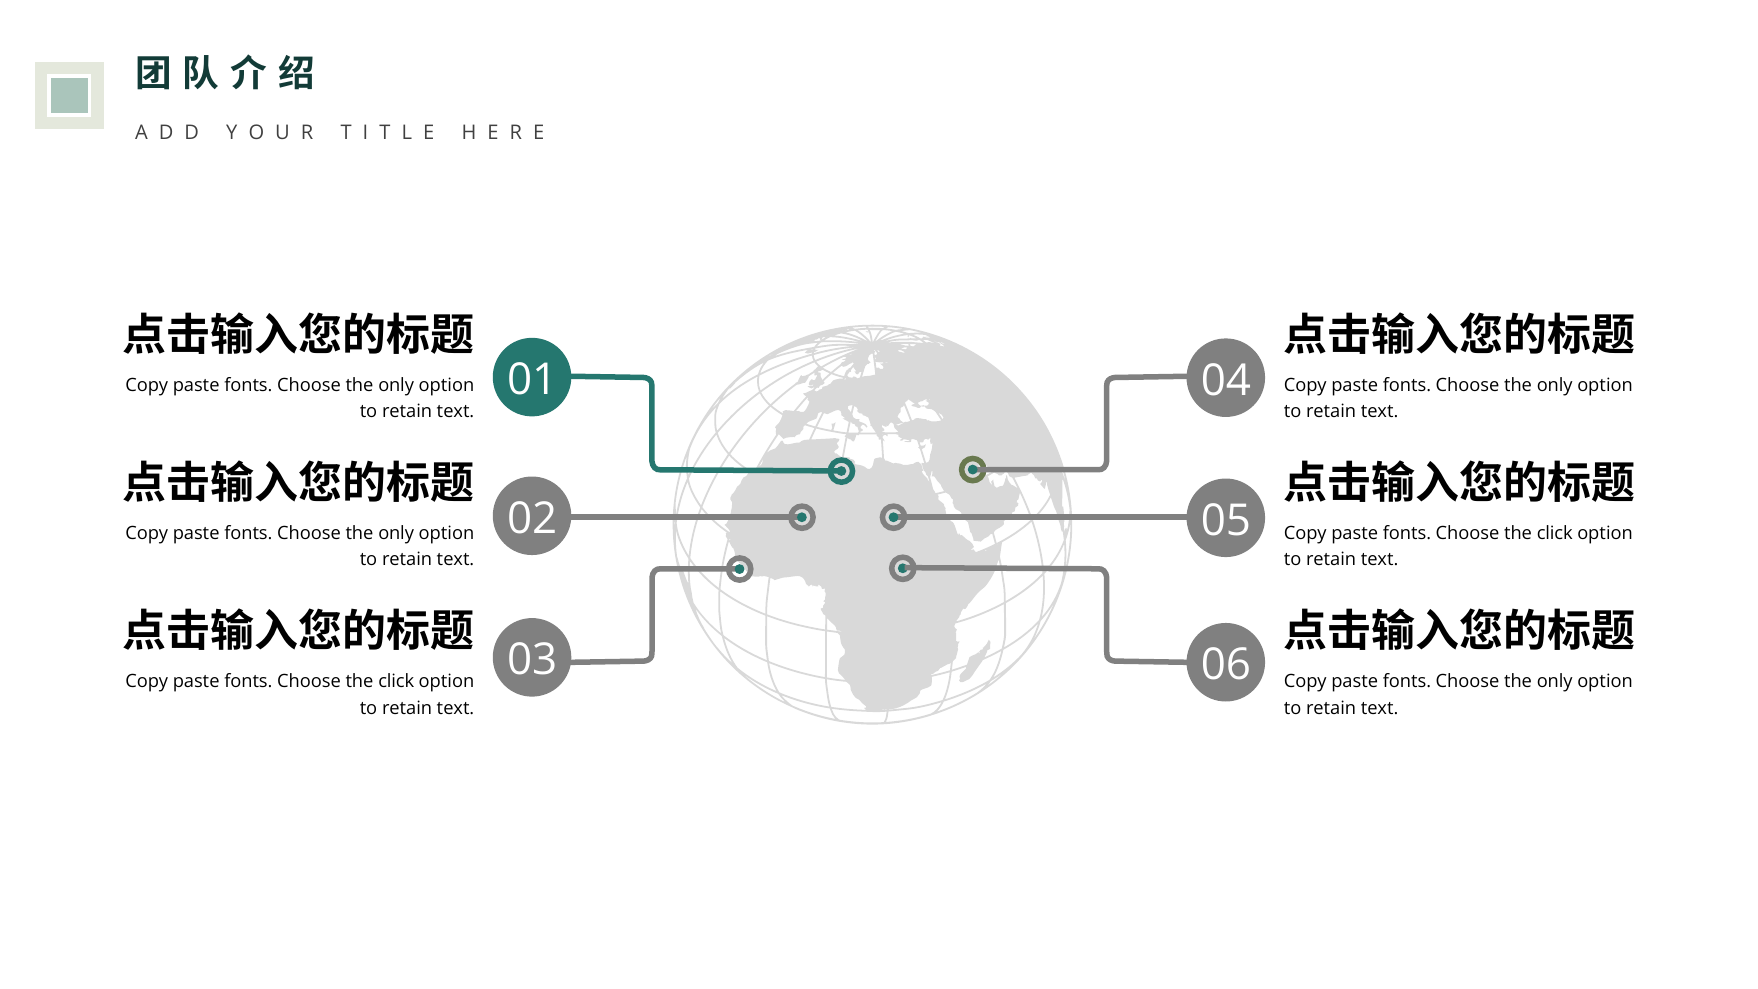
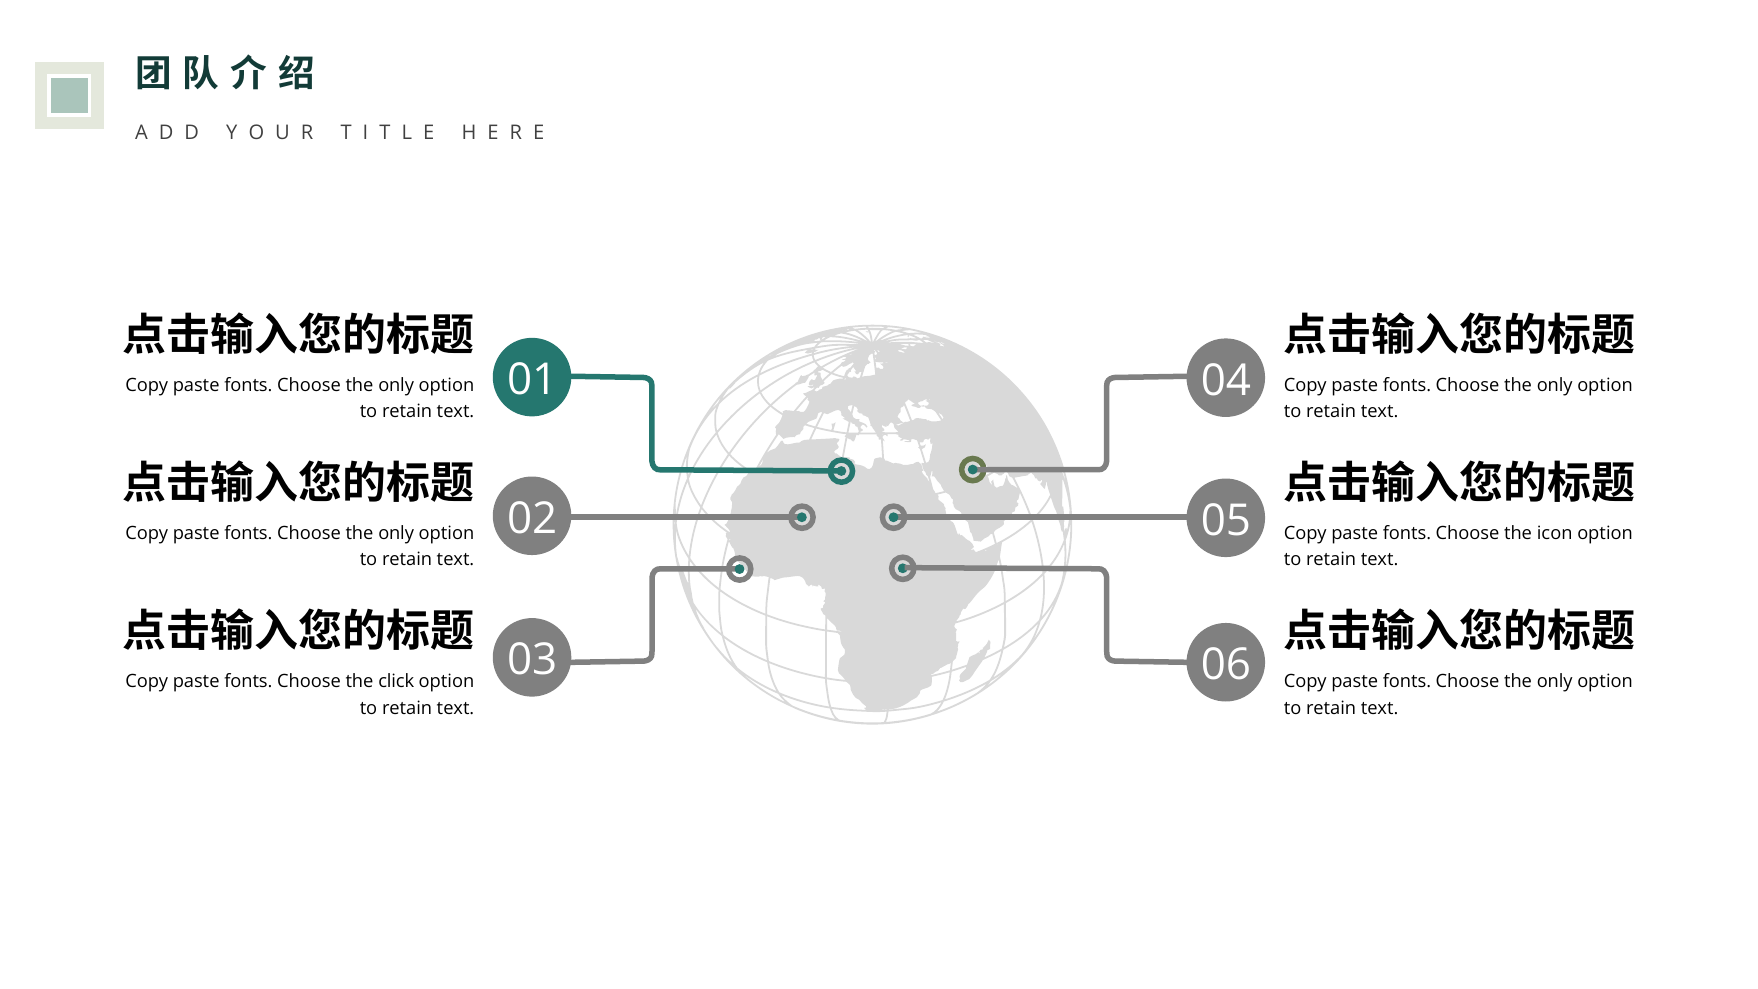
click at (1555, 533): click -> icon
